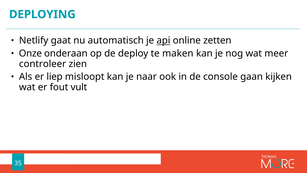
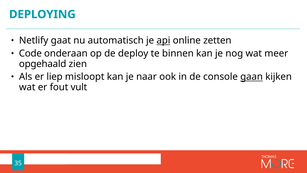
Onze: Onze -> Code
maken: maken -> binnen
controleer: controleer -> opgehaald
gaan underline: none -> present
